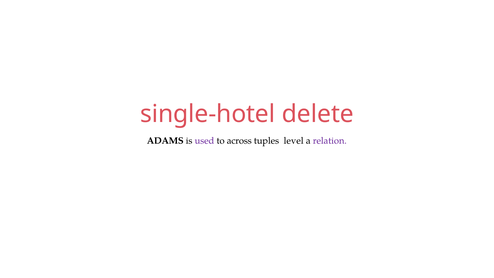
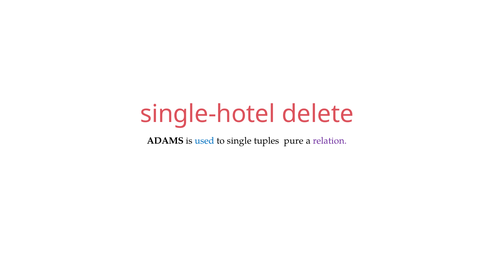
used colour: purple -> blue
across: across -> single
level: level -> pure
